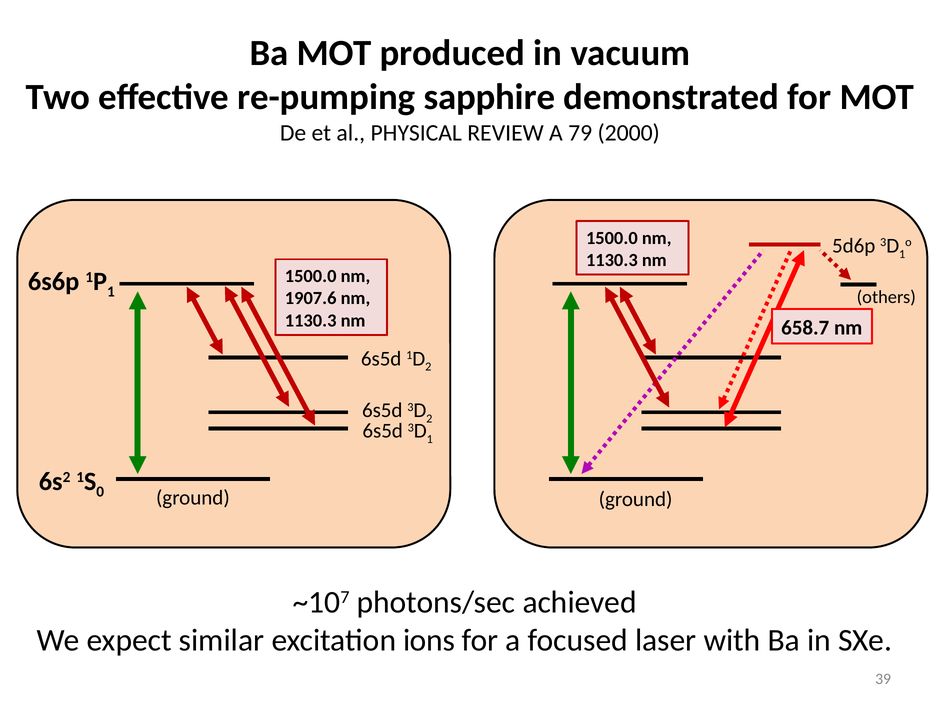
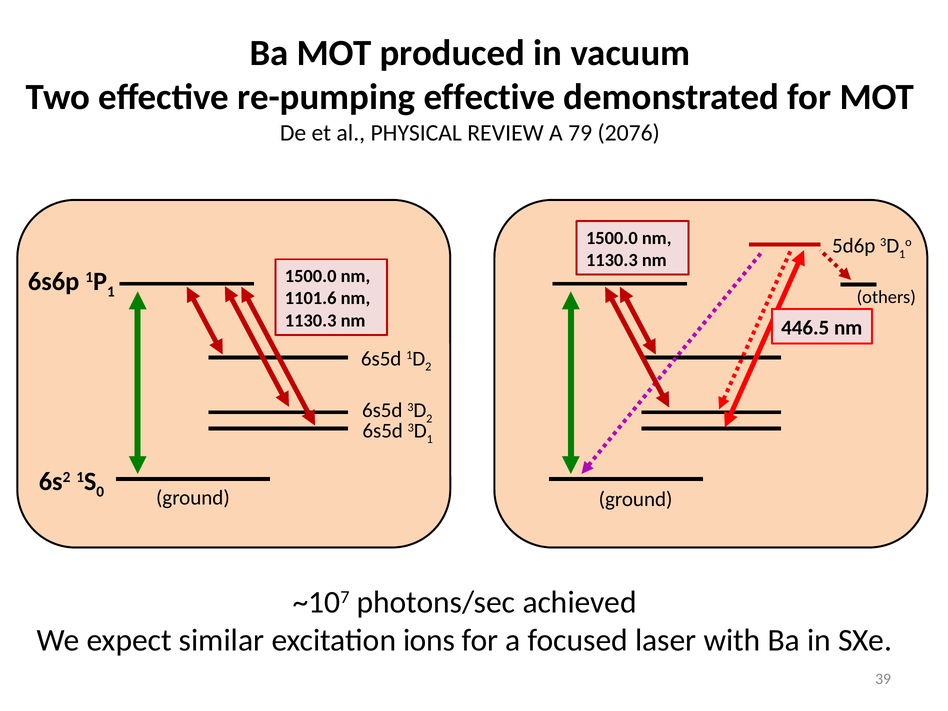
re-pumping sapphire: sapphire -> effective
2000: 2000 -> 2076
1907.6: 1907.6 -> 1101.6
658.7: 658.7 -> 446.5
